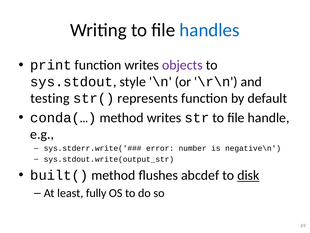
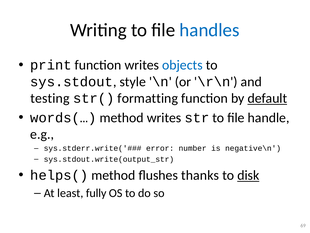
objects colour: purple -> blue
represents: represents -> formatting
default underline: none -> present
conda(…: conda(… -> words(…
built(: built( -> helps(
abcdef: abcdef -> thanks
